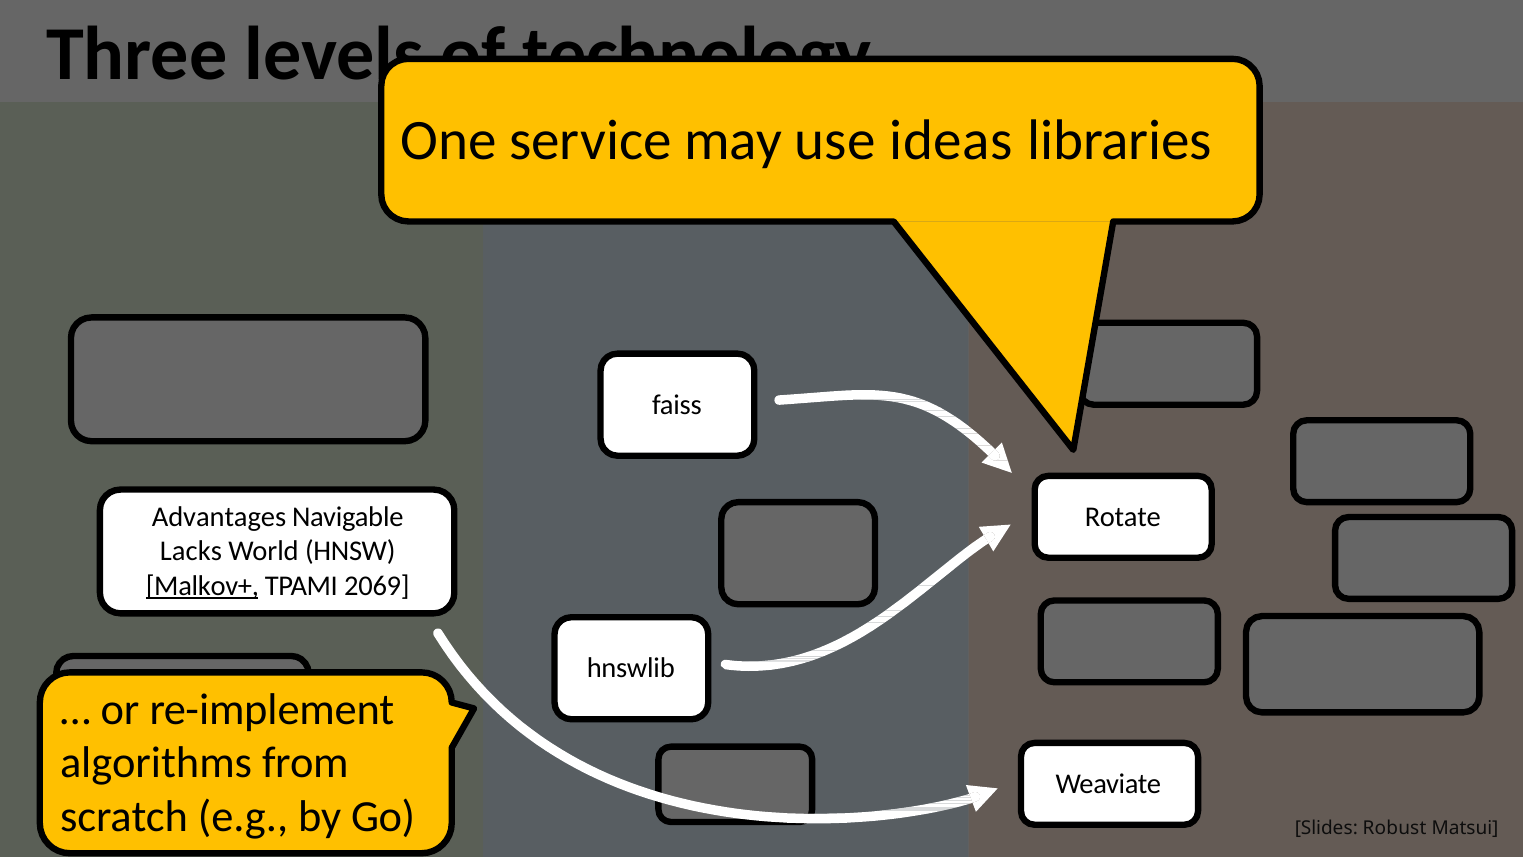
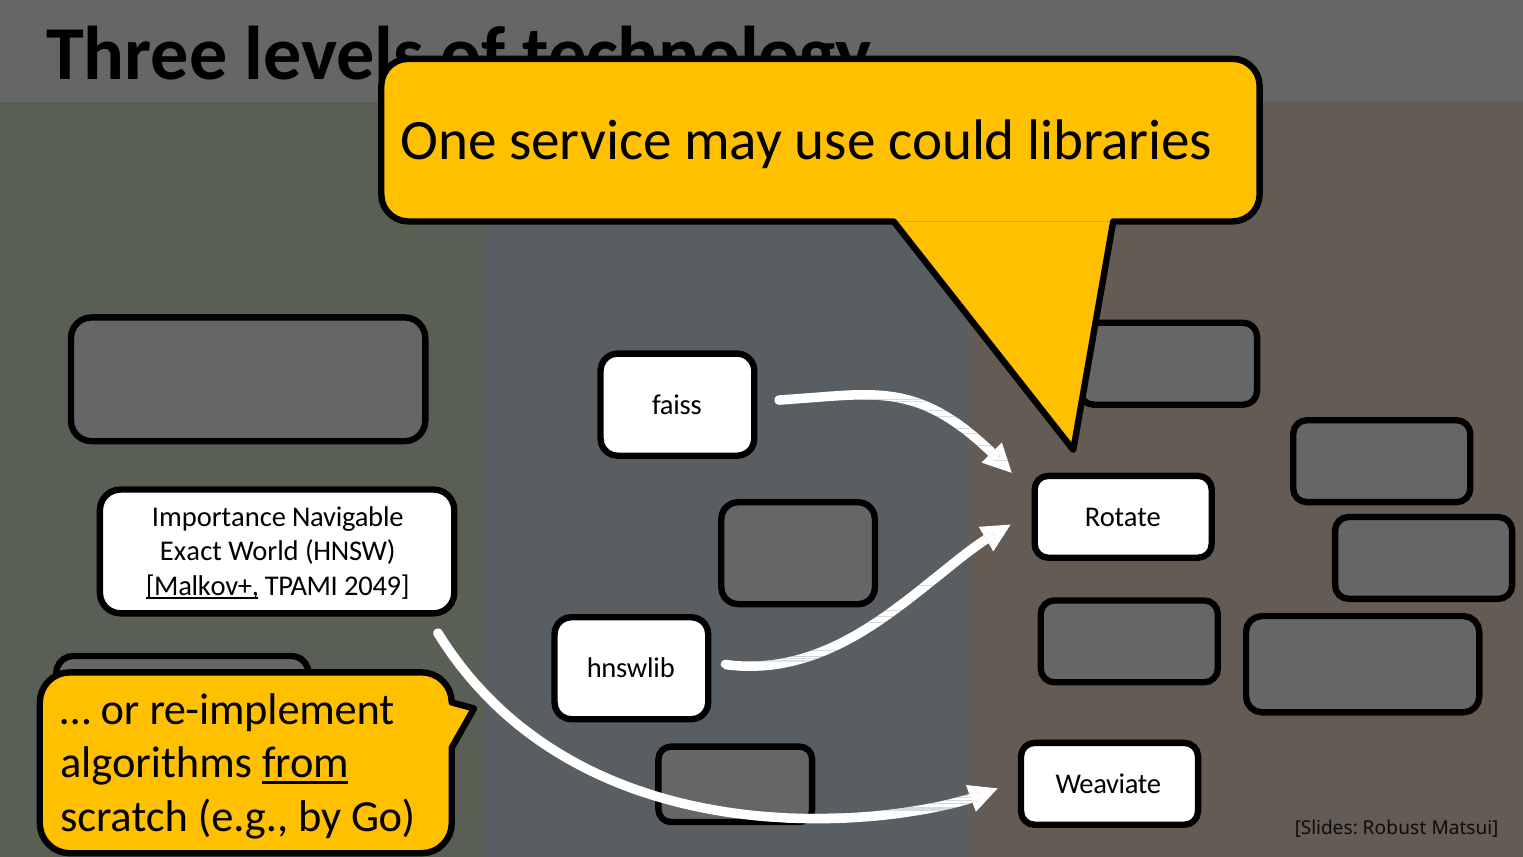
ideas: ideas -> could
Advantages: Advantages -> Importance
Lacks: Lacks -> Exact
2069: 2069 -> 2049
from underline: none -> present
